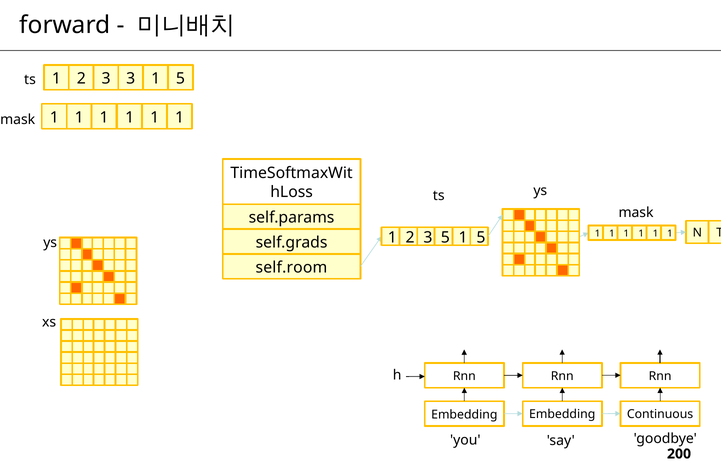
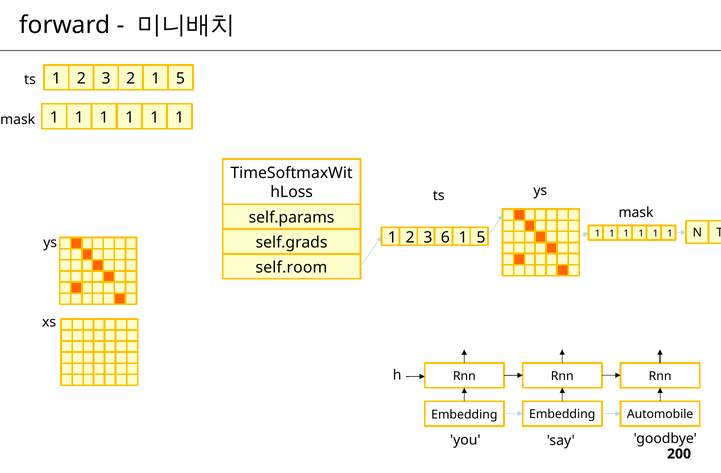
3 3: 3 -> 2
3 5: 5 -> 6
Continuous: Continuous -> Automobile
